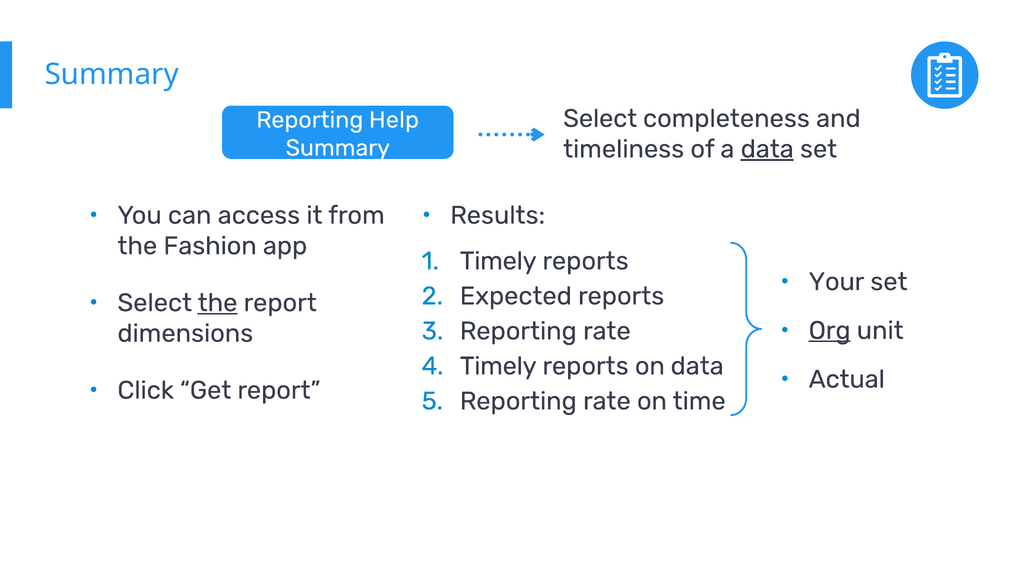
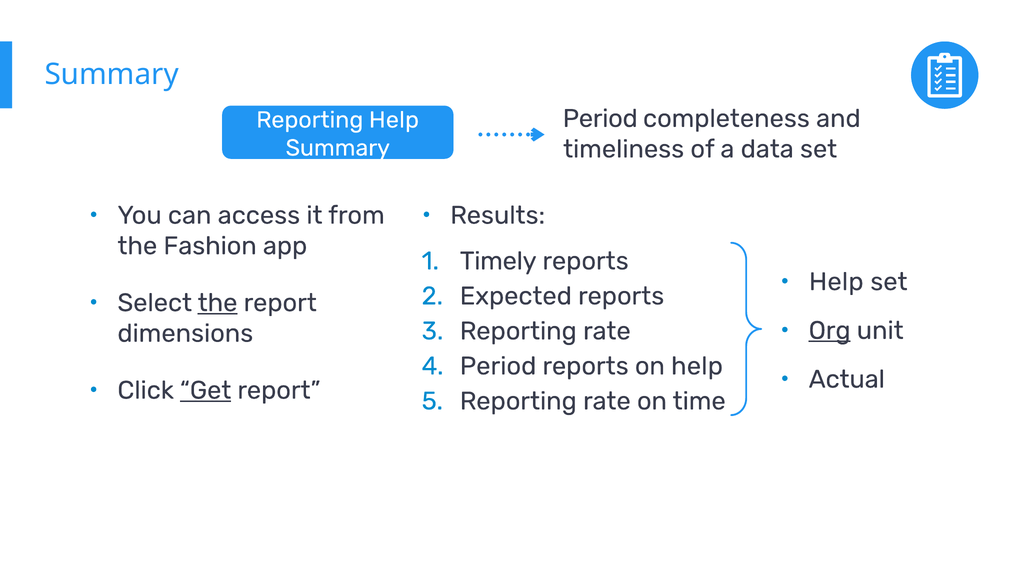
Select at (600, 119): Select -> Period
data at (767, 149) underline: present -> none
Your at (836, 282): Your -> Help
Timely at (498, 366): Timely -> Period
on data: data -> help
Get underline: none -> present
